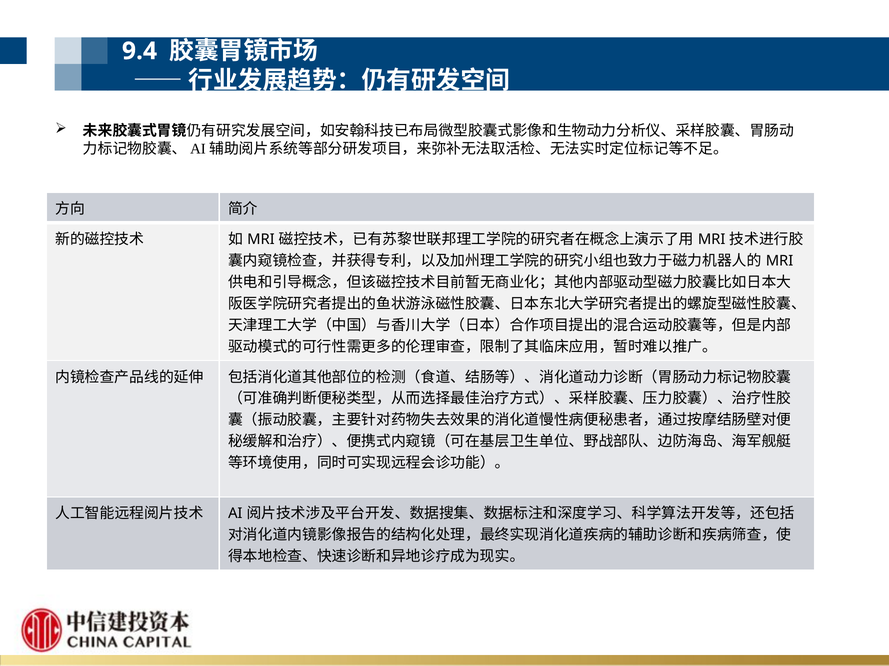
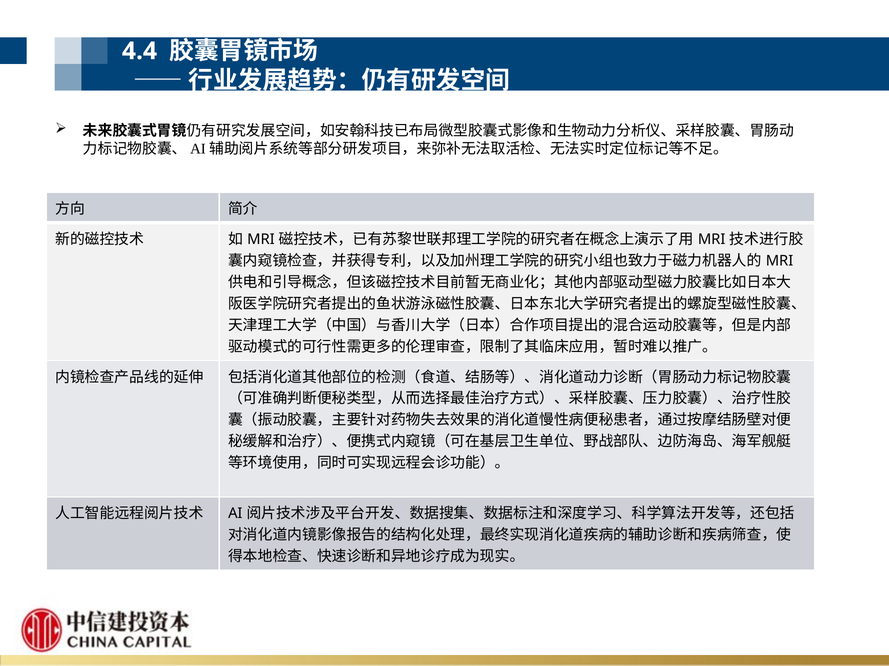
9.4: 9.4 -> 4.4
